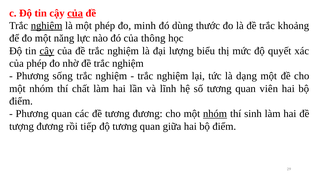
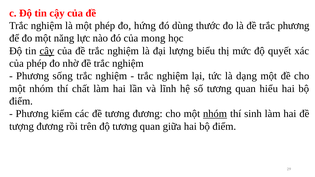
của at (75, 13) underline: present -> none
nghiệm at (47, 26) underline: present -> none
minh: minh -> hứng
trắc khoảng: khoảng -> phương
thông: thông -> mong
viên: viên -> hiểu
Phương quan: quan -> kiểm
tiếp: tiếp -> trên
